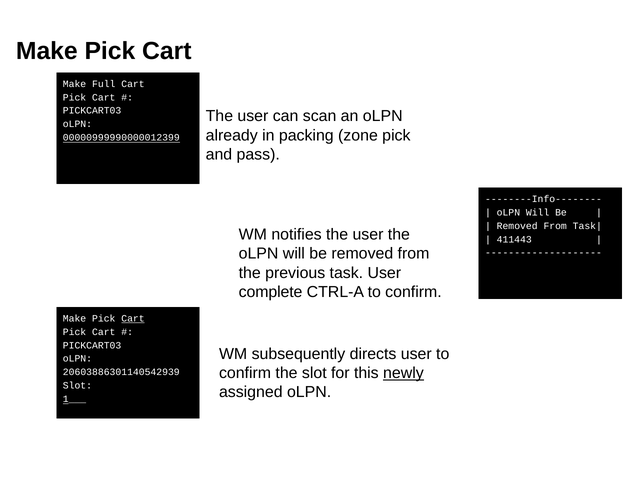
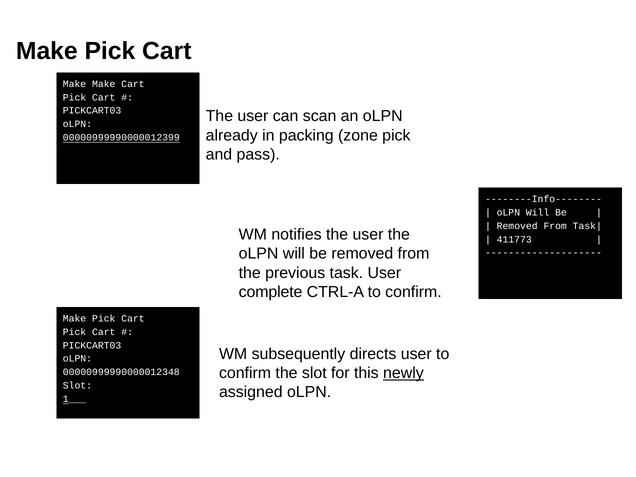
Make Full: Full -> Make
411443: 411443 -> 411773
Cart at (133, 319) underline: present -> none
20603886301140542939: 20603886301140542939 -> 00000999990000012348
